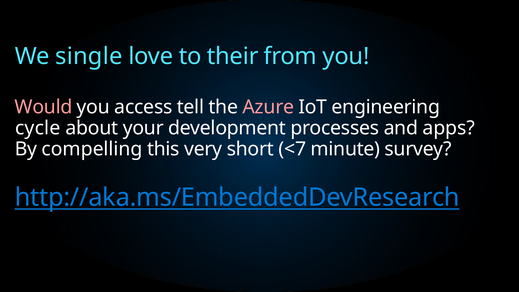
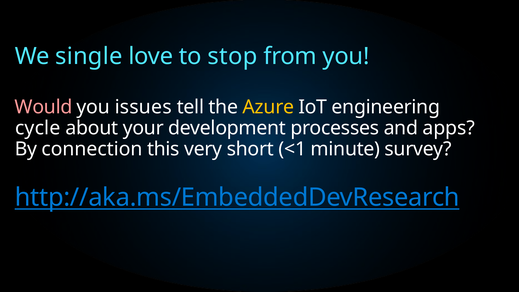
their: their -> stop
access: access -> issues
Azure colour: pink -> yellow
compelling: compelling -> connection
<7: <7 -> <1
